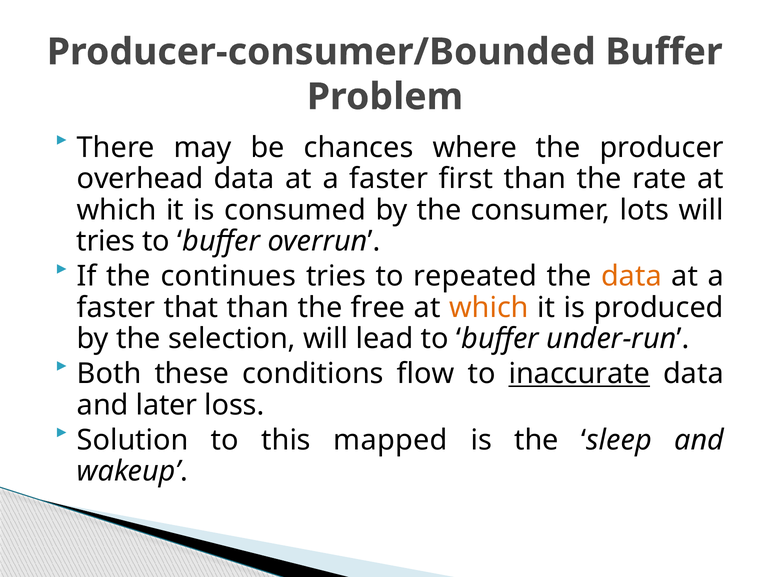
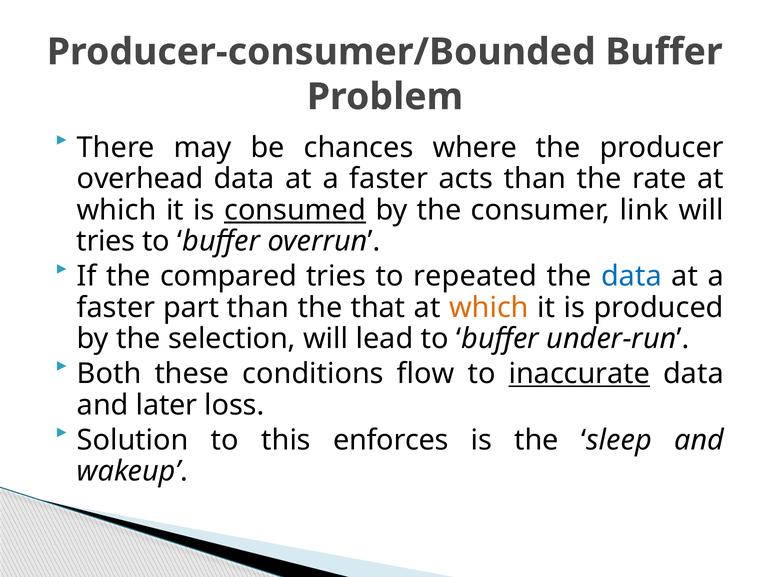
first: first -> acts
consumed underline: none -> present
lots: lots -> link
continues: continues -> compared
data at (631, 277) colour: orange -> blue
that: that -> part
free: free -> that
mapped: mapped -> enforces
